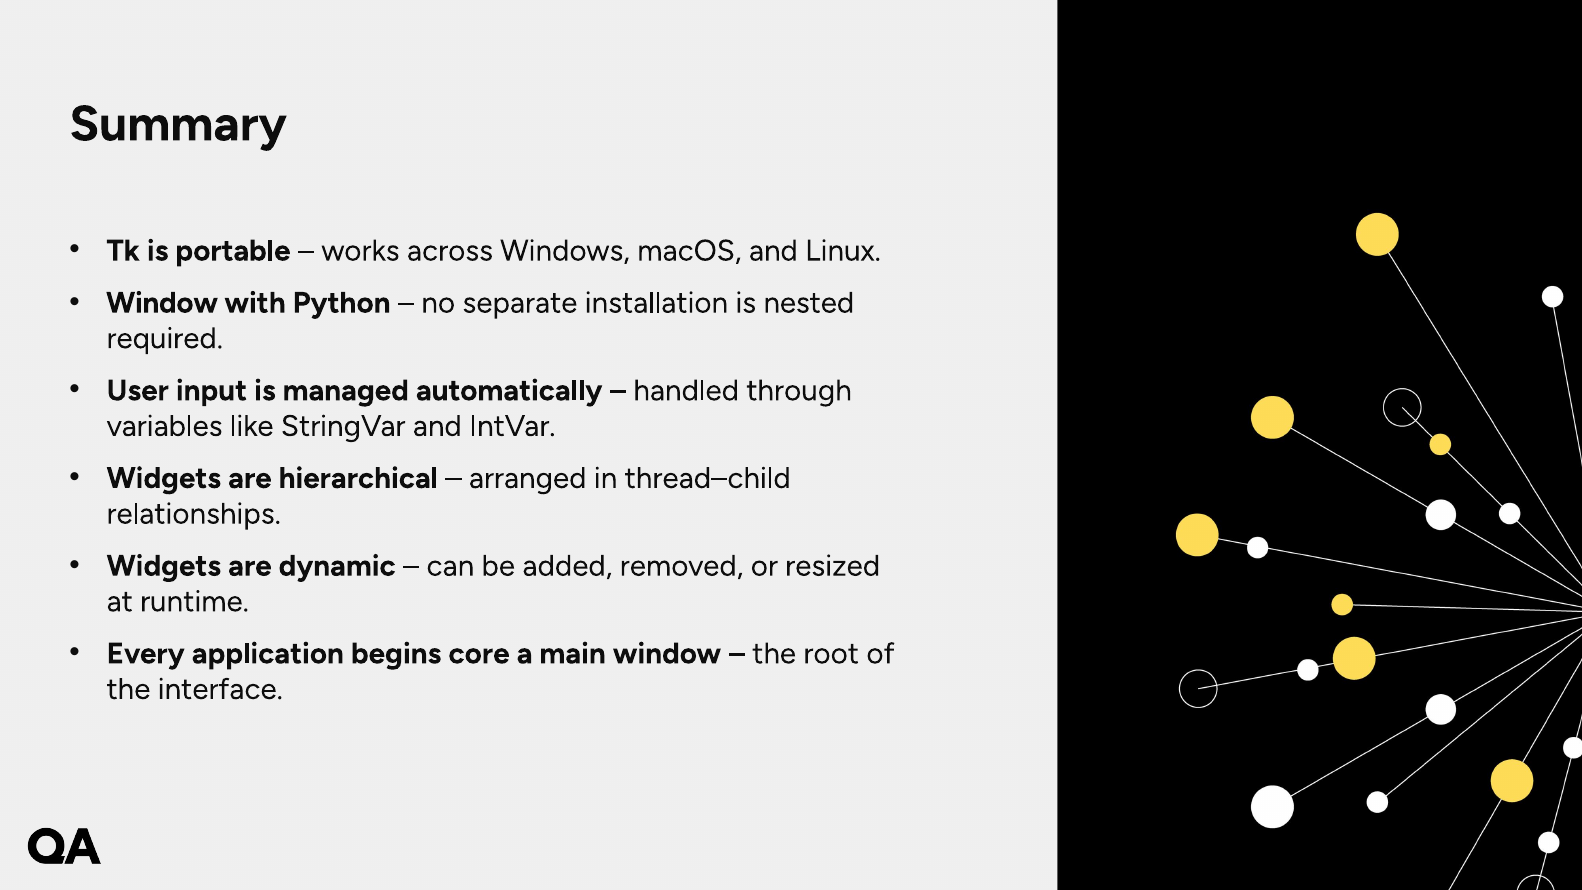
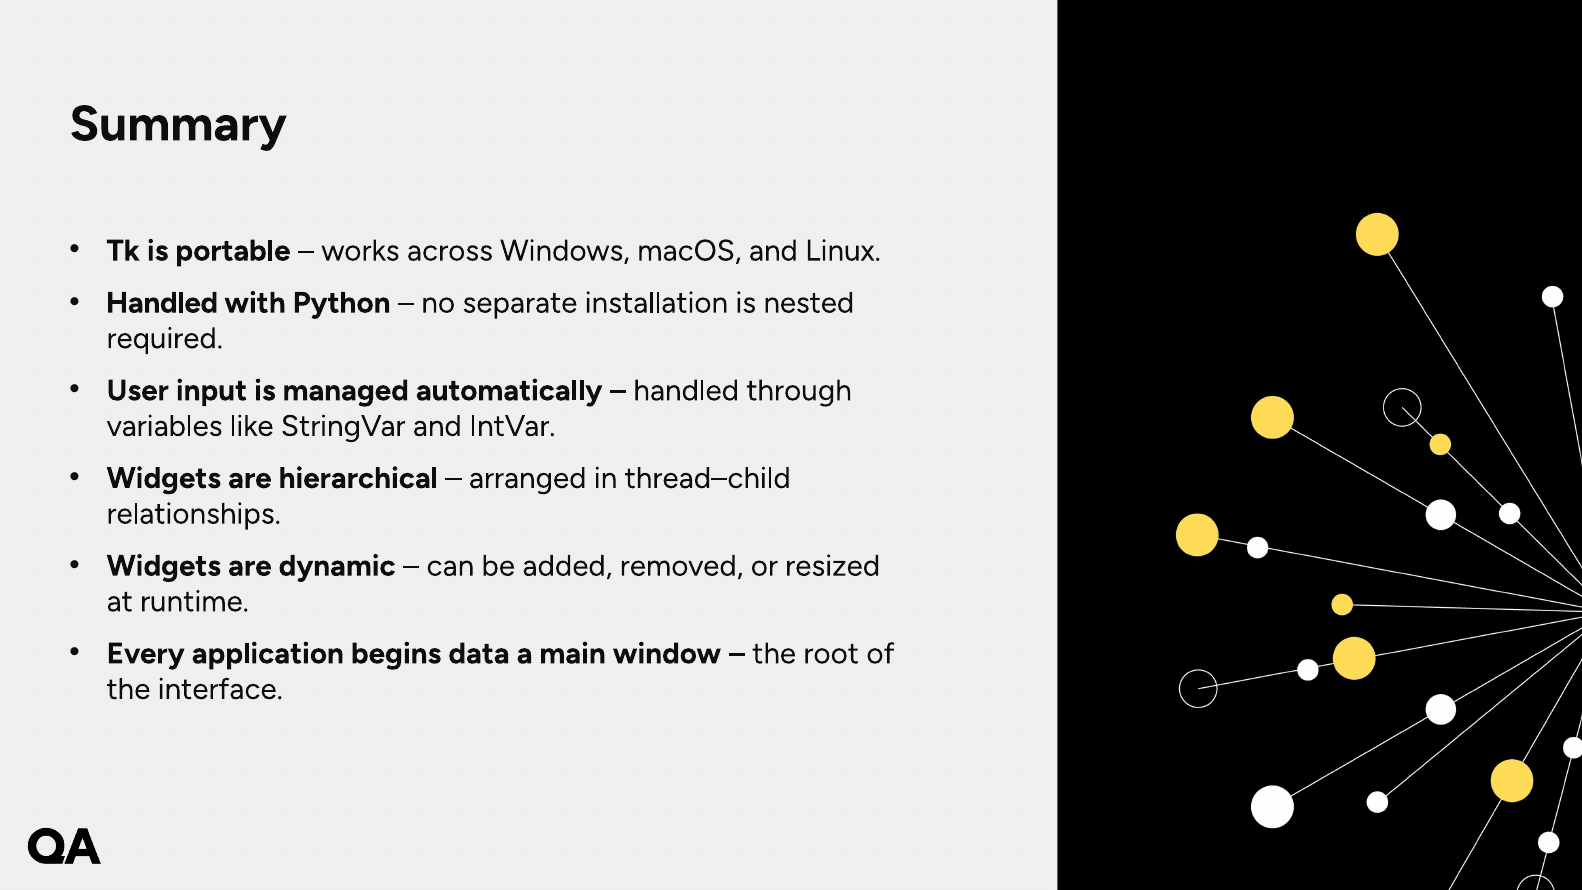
Window at (162, 303): Window -> Handled
core: core -> data
